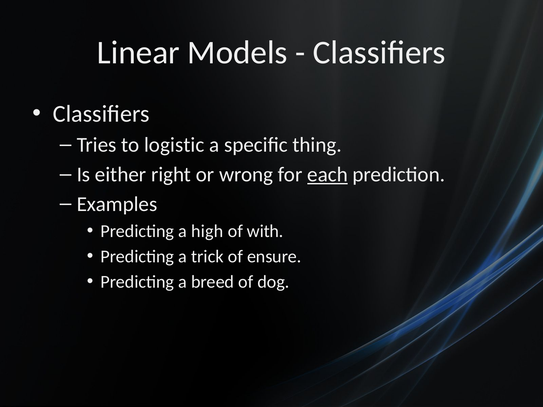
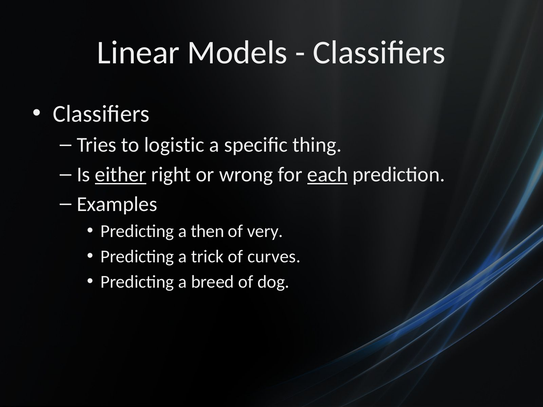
either underline: none -> present
high: high -> then
with: with -> very
ensure: ensure -> curves
